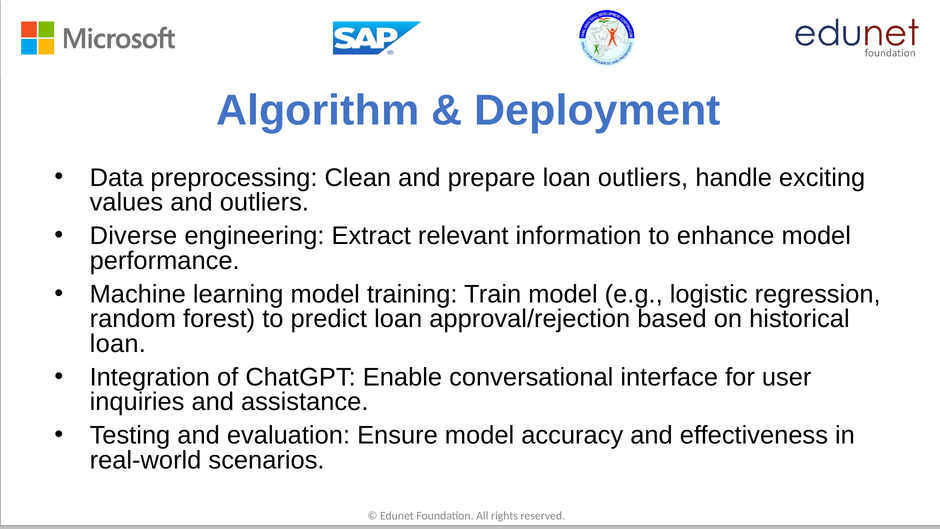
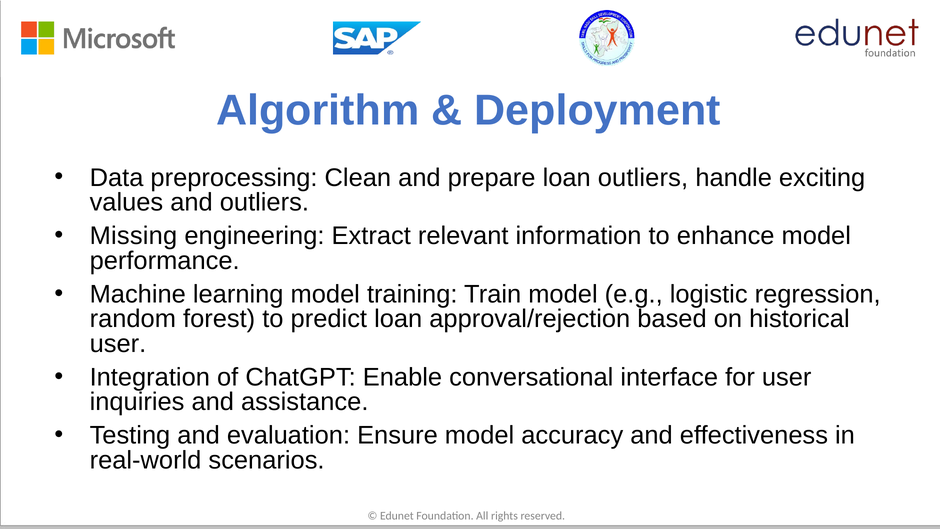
Diverse: Diverse -> Missing
loan at (118, 344): loan -> user
